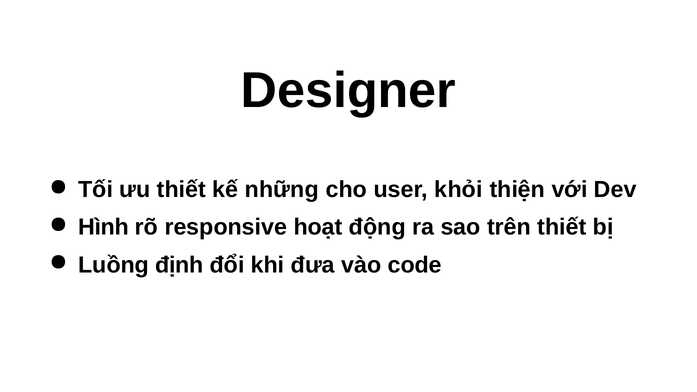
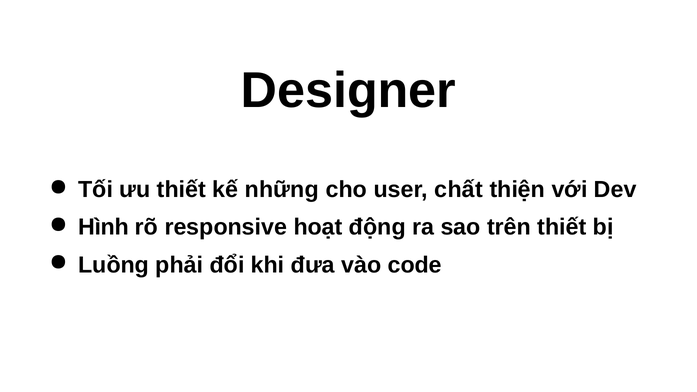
khỏi: khỏi -> chất
định: định -> phải
